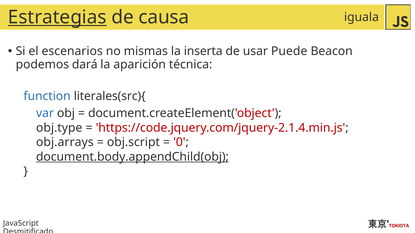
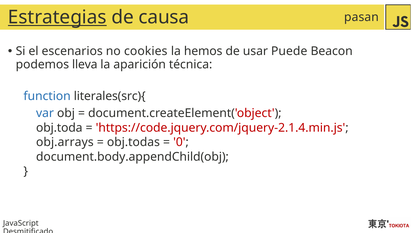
iguala: iguala -> pasan
mismas: mismas -> cookies
inserta: inserta -> hemos
dará: dará -> lleva
obj.type: obj.type -> obj.toda
obj.script: obj.script -> obj.todas
document.body.appendChild(obj underline: present -> none
